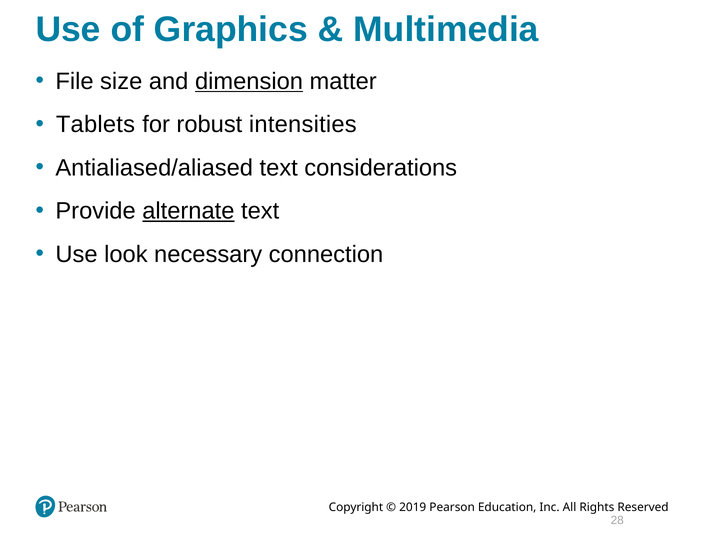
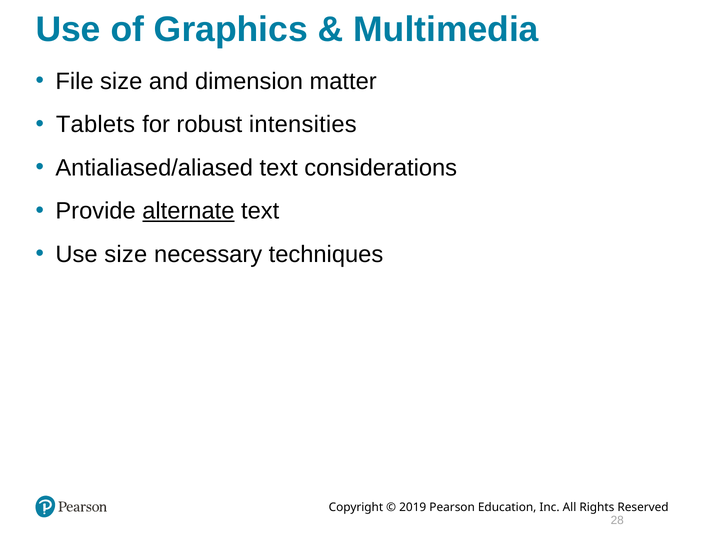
dimension underline: present -> none
Use look: look -> size
connection: connection -> techniques
